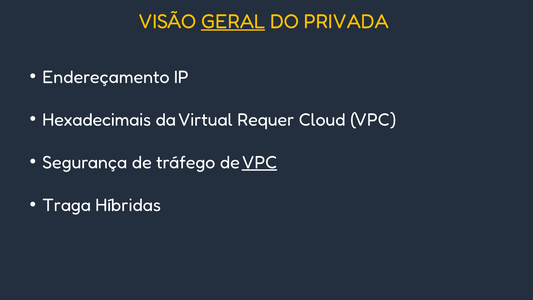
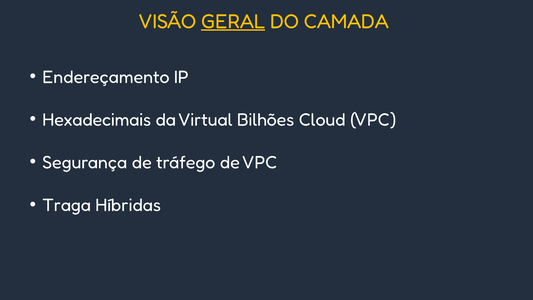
PRIVADA: PRIVADA -> CAMADA
Requer: Requer -> Bilhões
VPC at (259, 162) underline: present -> none
